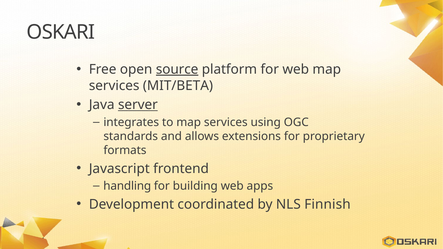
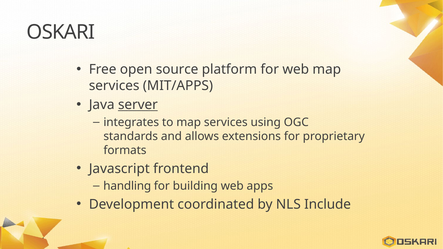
source underline: present -> none
MIT/BETA: MIT/BETA -> MIT/APPS
Finnish: Finnish -> Include
